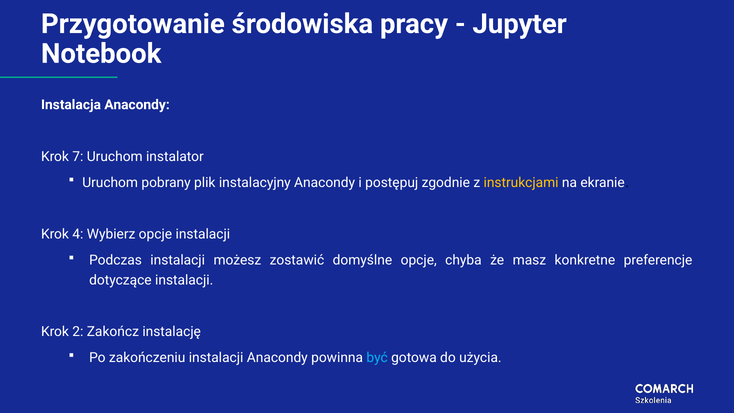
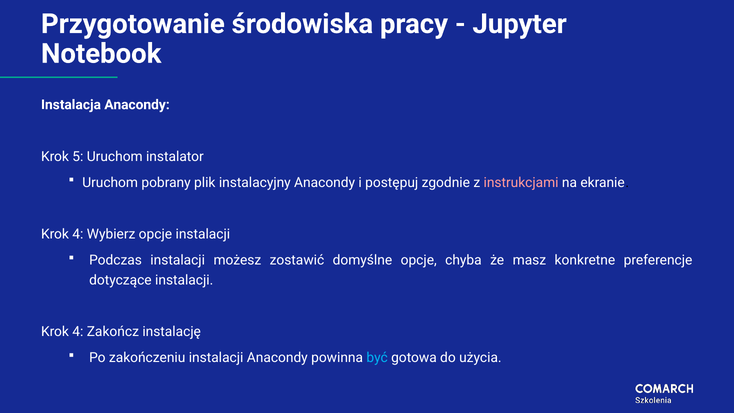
7: 7 -> 5
instrukcjami colour: yellow -> pink
2 at (78, 332): 2 -> 4
